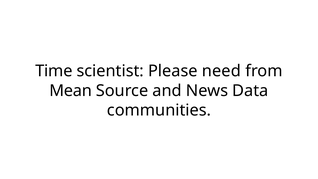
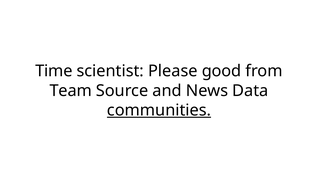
need: need -> good
Mean: Mean -> Team
communities underline: none -> present
